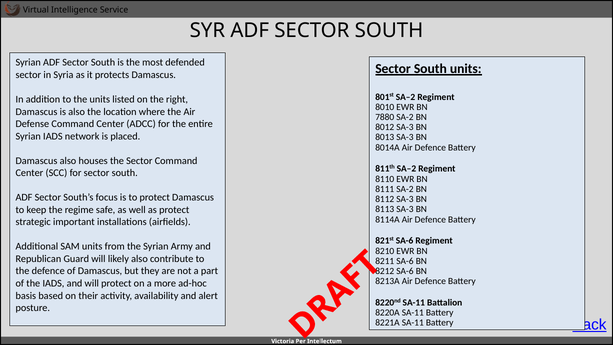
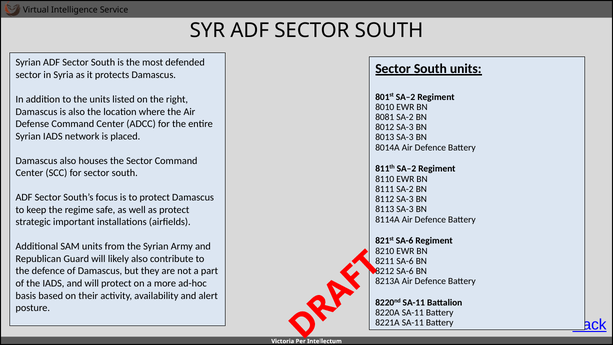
7880: 7880 -> 8081
